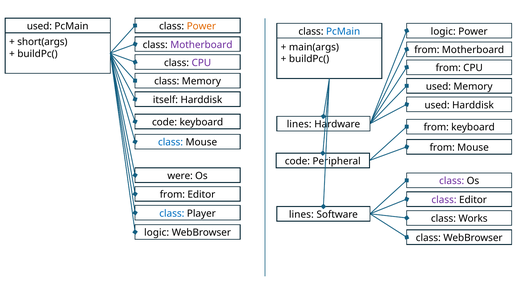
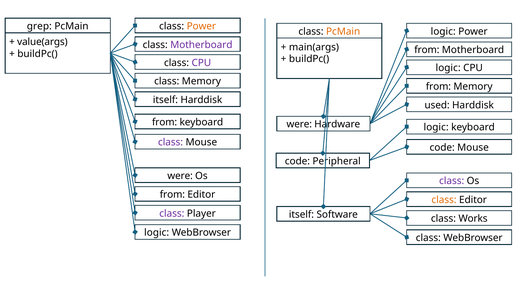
used at (39, 26): used -> grep
PcMain at (343, 31) colour: blue -> orange
short(args: short(args -> value(args
from at (448, 68): from -> logic
used at (438, 87): used -> from
code at (165, 122): code -> from
lines at (299, 124): lines -> were
from at (436, 127): from -> logic
class at (171, 142) colour: blue -> purple
from at (442, 148): from -> code
class at (444, 200) colour: purple -> orange
class at (172, 214) colour: blue -> purple
lines at (301, 215): lines -> itself
